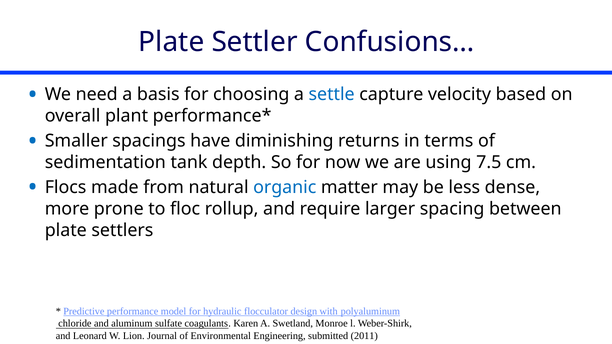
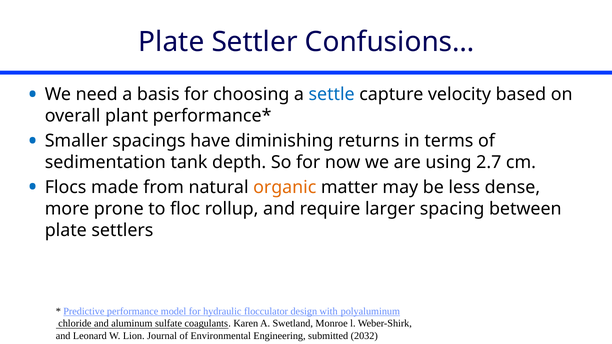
7.5: 7.5 -> 2.7
organic colour: blue -> orange
2011: 2011 -> 2032
